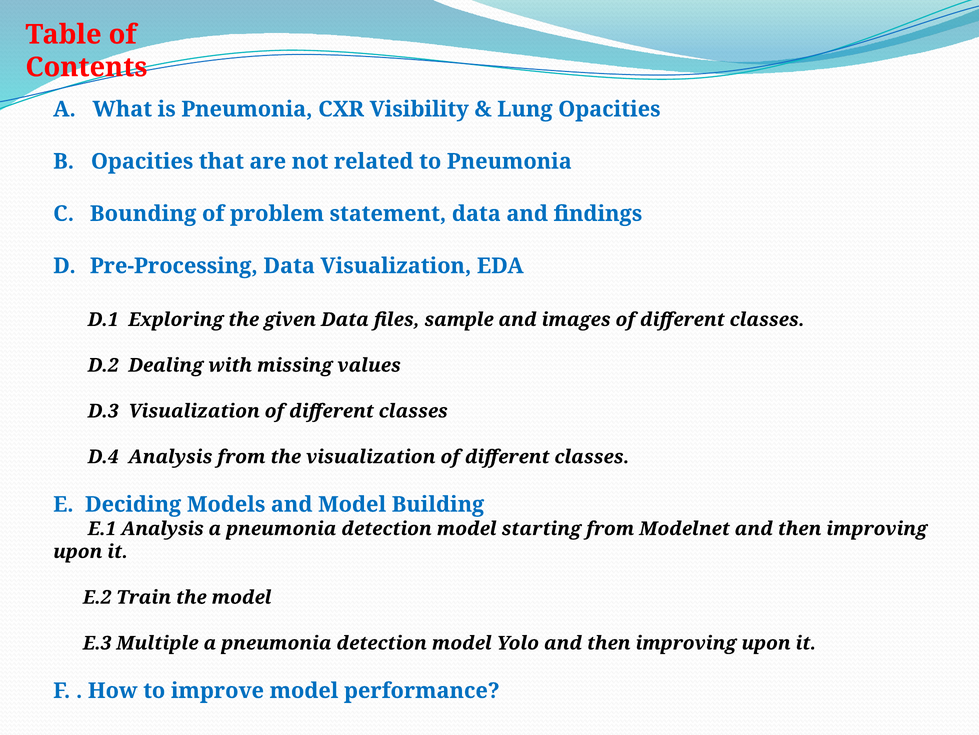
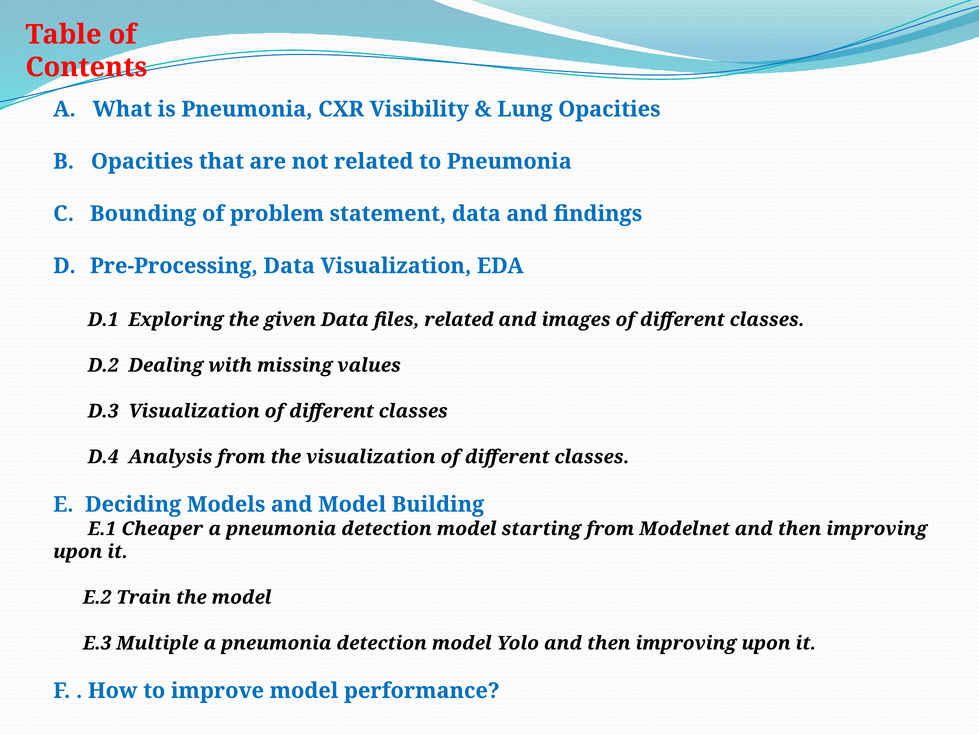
files sample: sample -> related
E.1 Analysis: Analysis -> Cheaper
